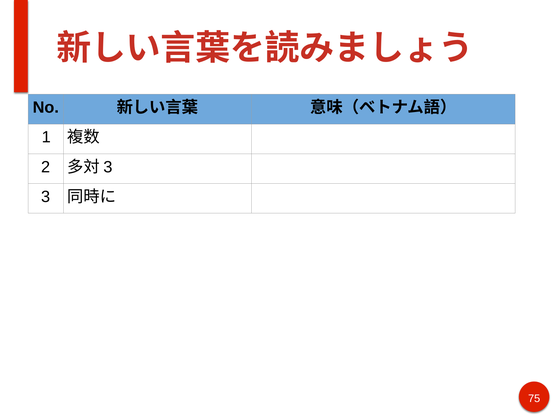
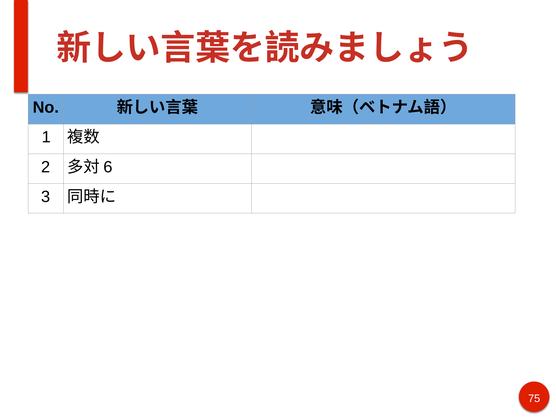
3 at (108, 167): 3 -> 6
